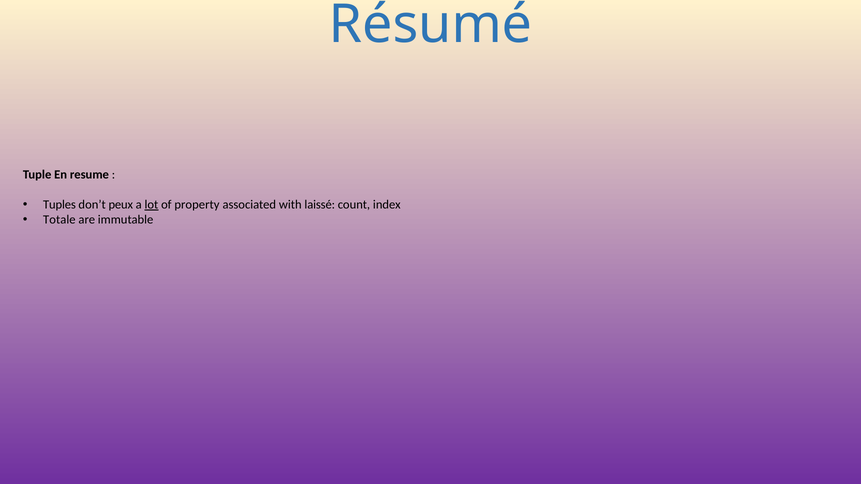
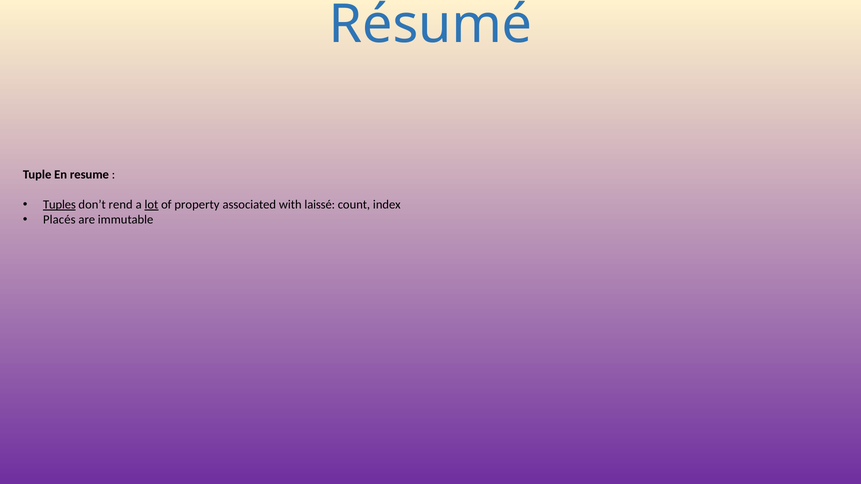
Tuples underline: none -> present
peux: peux -> rend
Totale: Totale -> Placés
